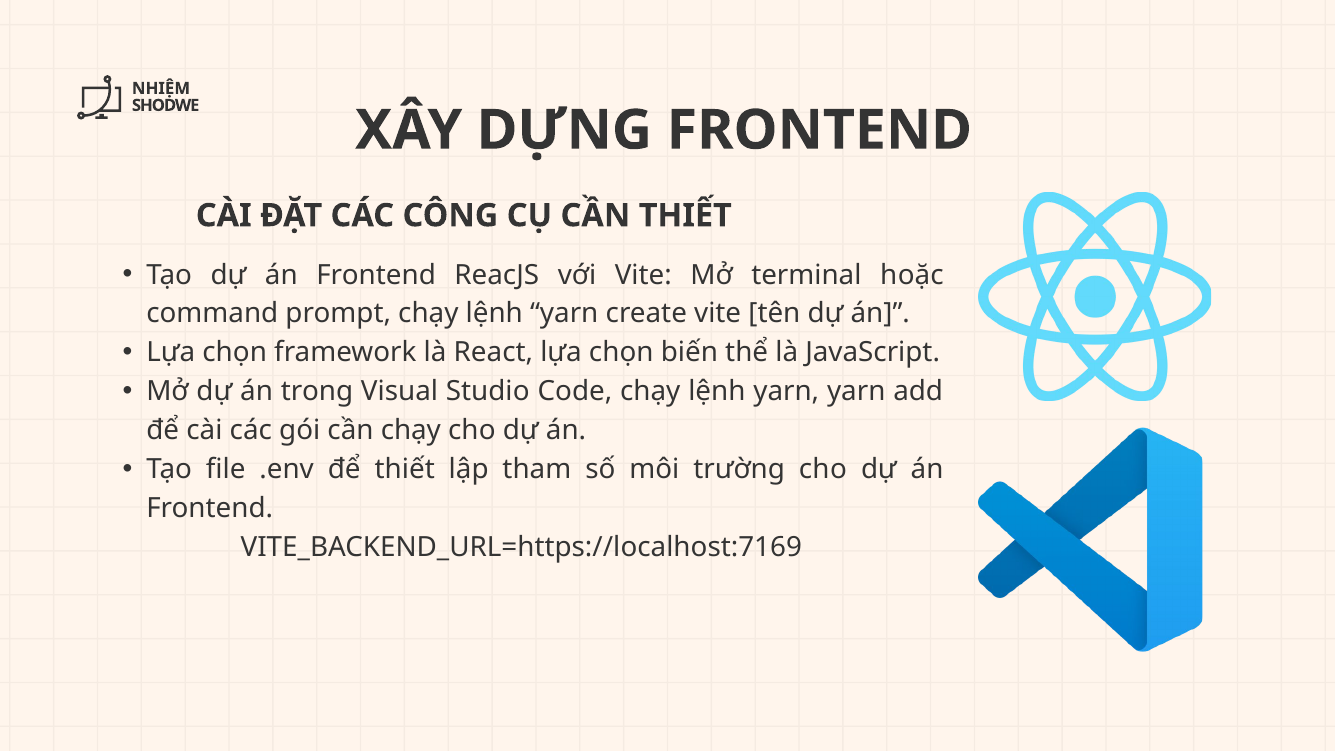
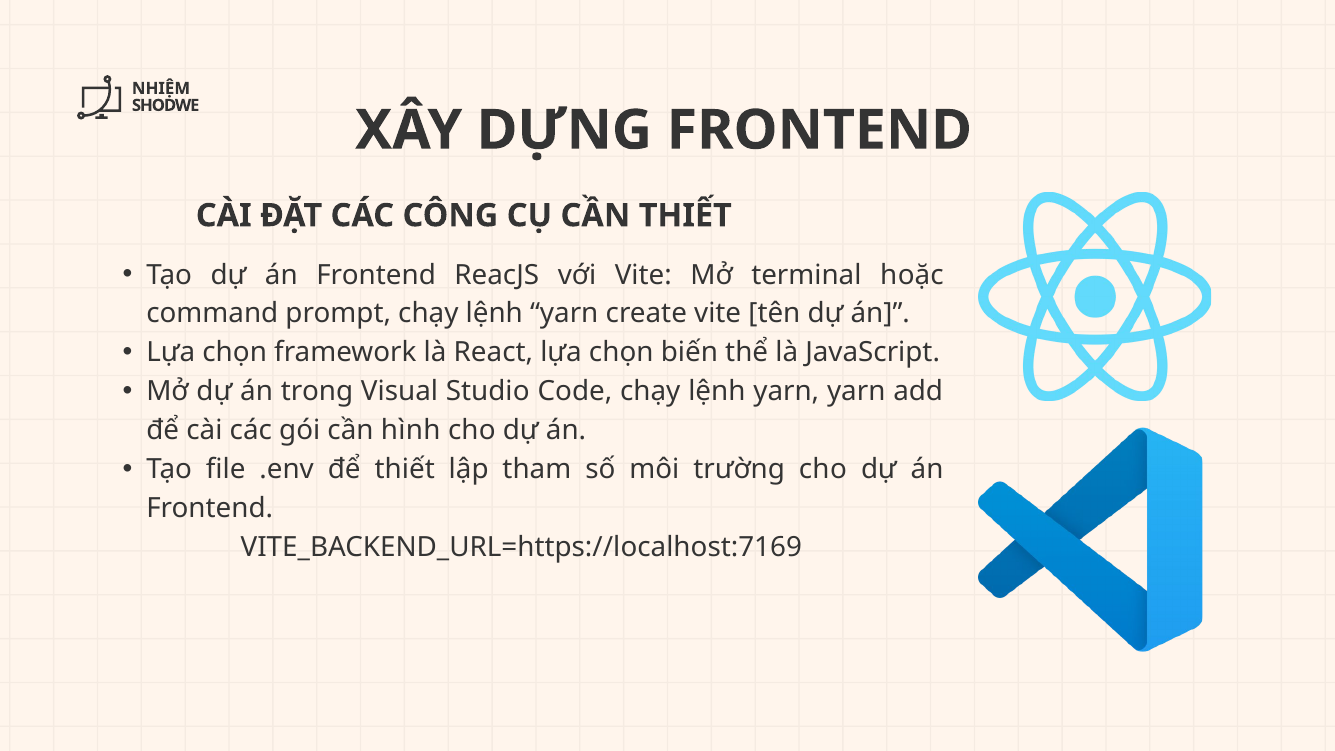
cần chạy: chạy -> hình
